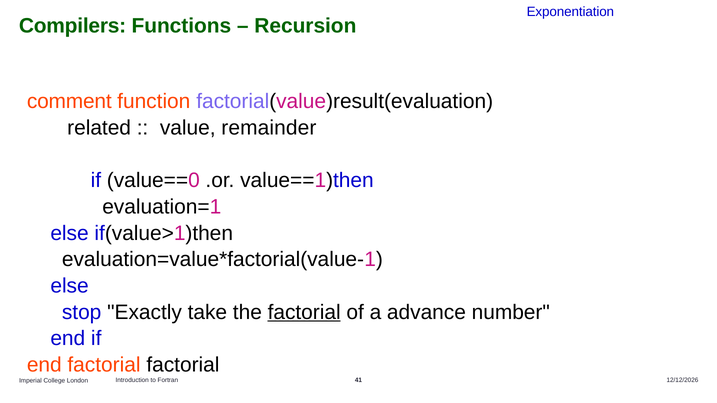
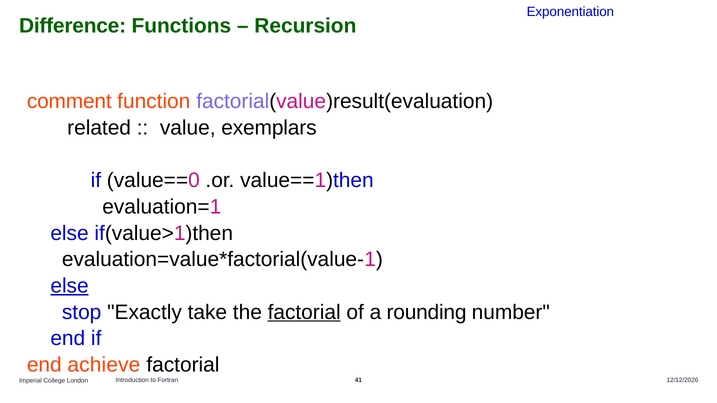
Compilers: Compilers -> Difference
remainder: remainder -> exemplars
else at (70, 286) underline: none -> present
advance: advance -> rounding
end factorial: factorial -> achieve
